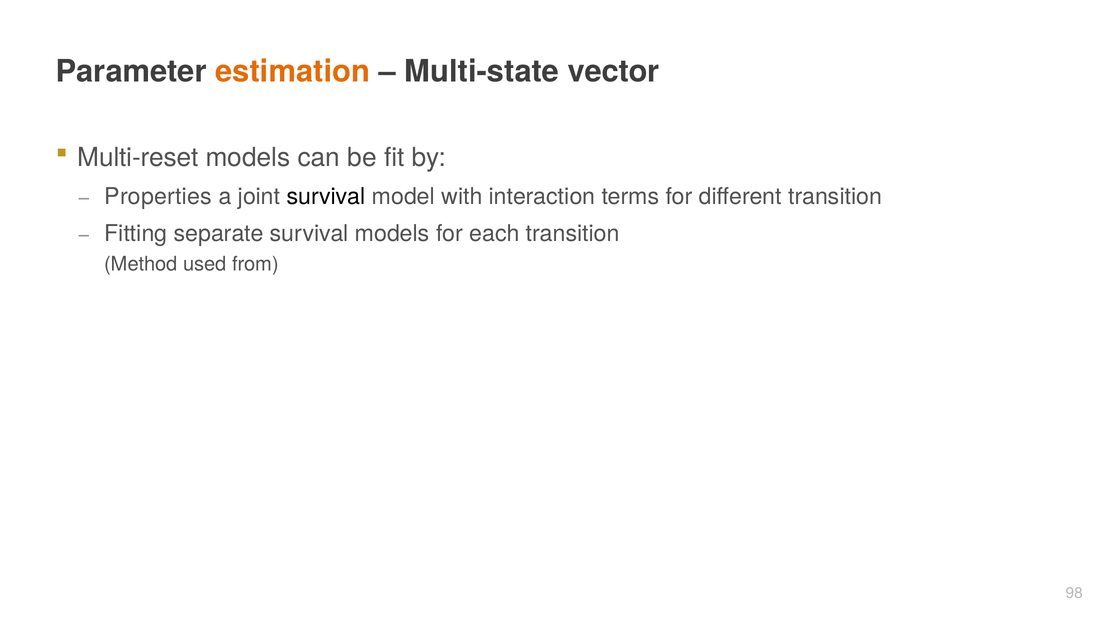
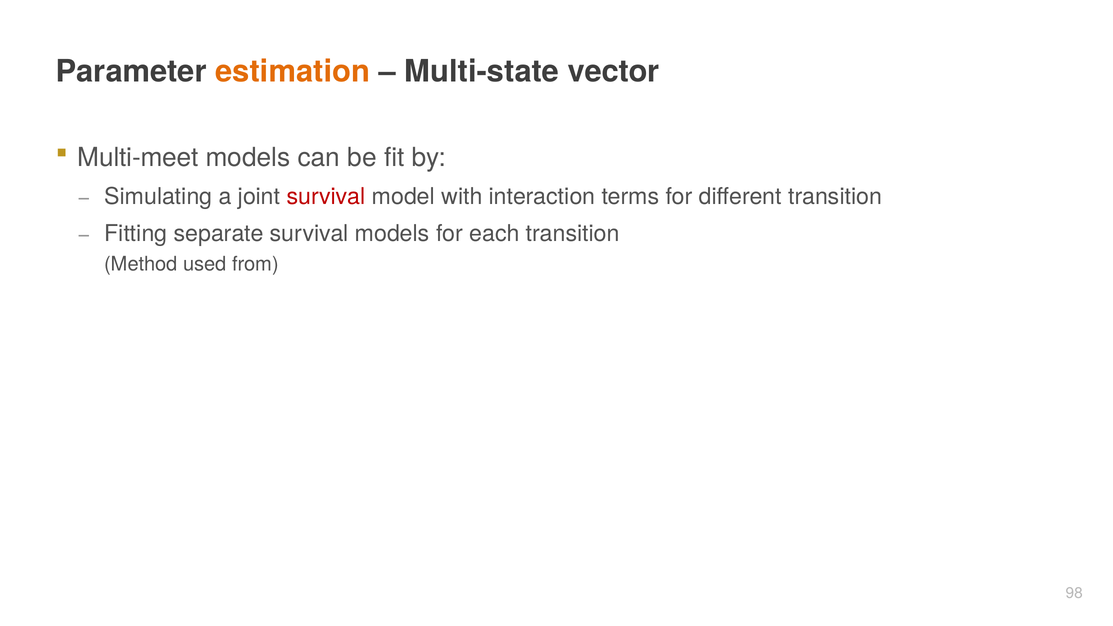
Multi-reset: Multi-reset -> Multi-meet
Properties: Properties -> Simulating
survival at (326, 196) colour: black -> red
